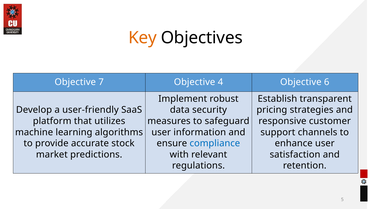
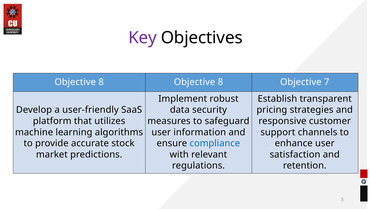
Key colour: orange -> purple
7 at (101, 82): 7 -> 8
4 at (220, 82): 4 -> 8
6: 6 -> 7
